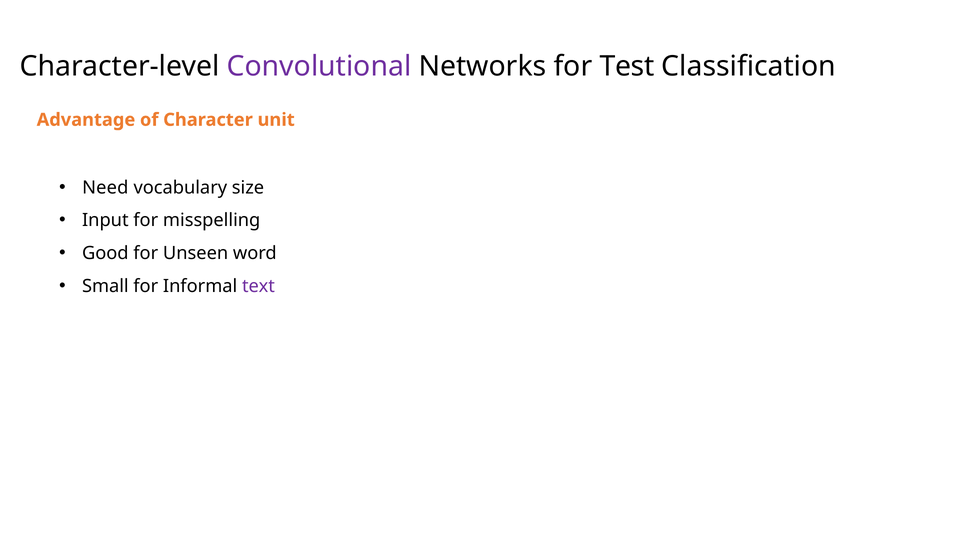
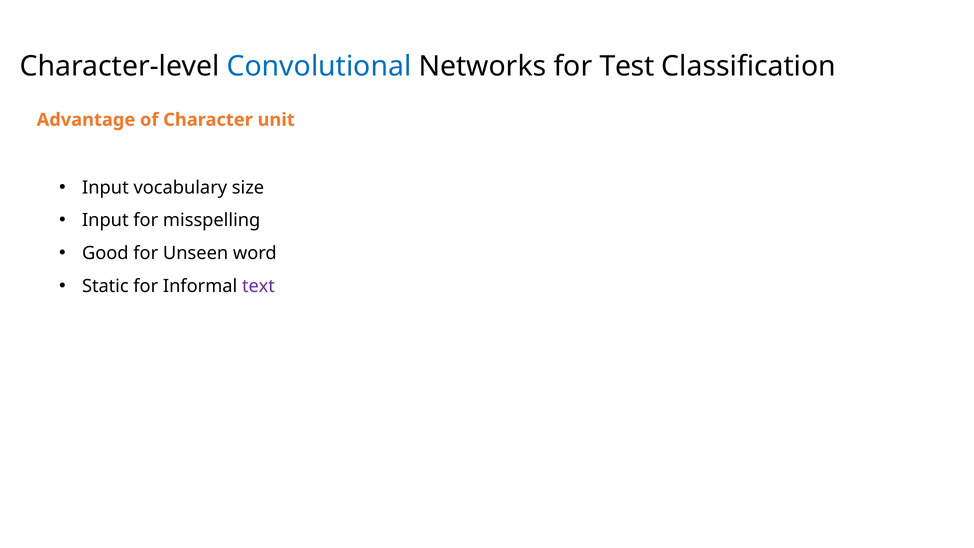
Convolutional colour: purple -> blue
Need at (105, 187): Need -> Input
Small: Small -> Static
